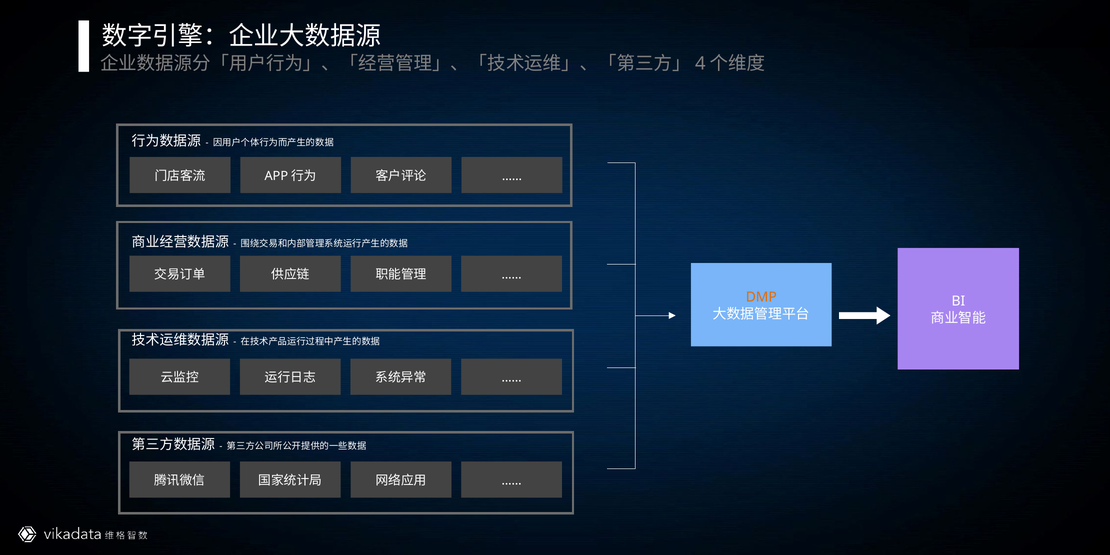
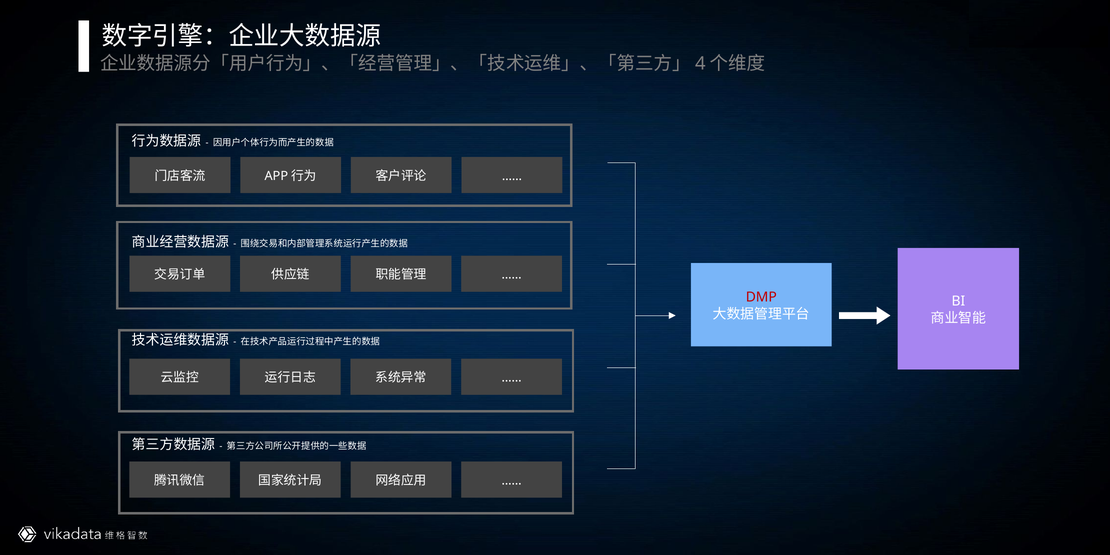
DMP colour: orange -> red
